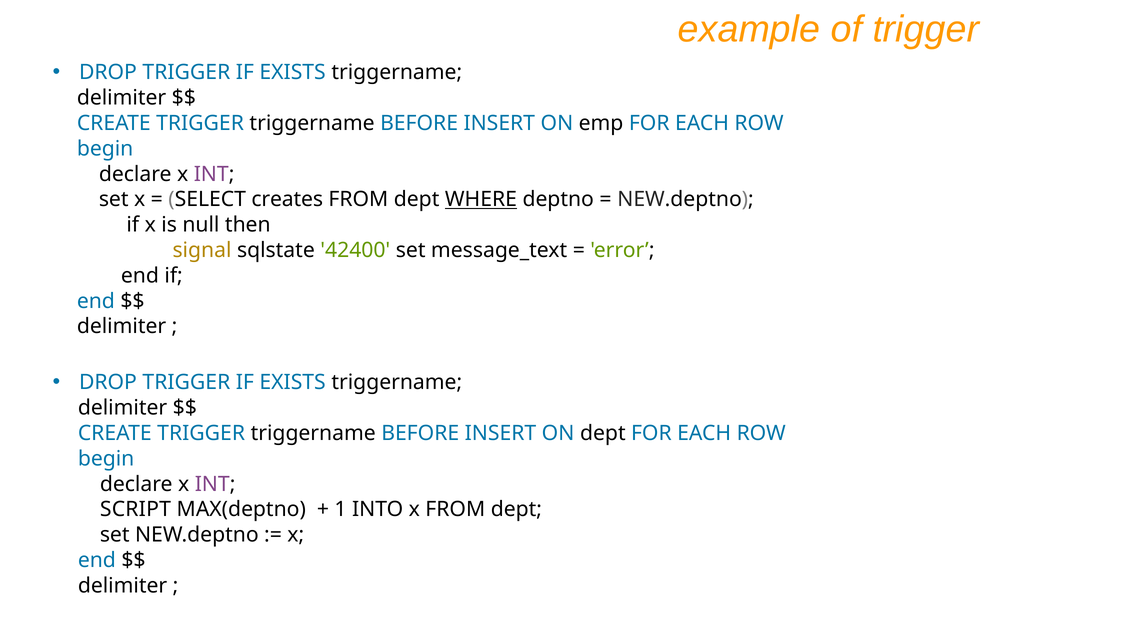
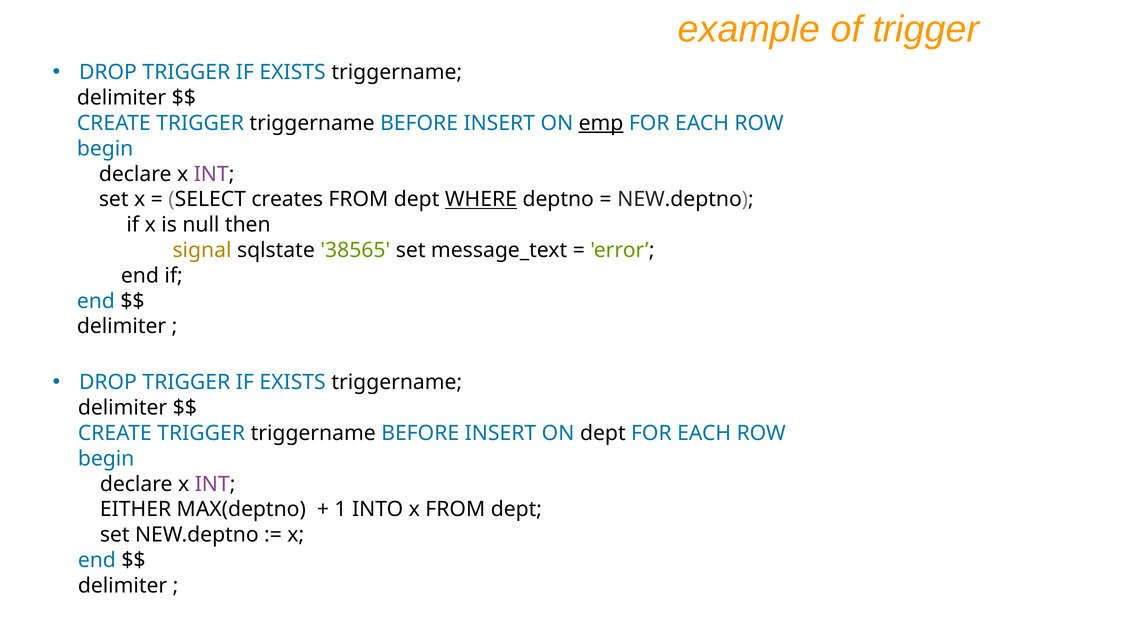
emp underline: none -> present
42400: 42400 -> 38565
SCRIPT: SCRIPT -> EITHER
